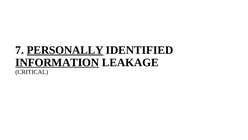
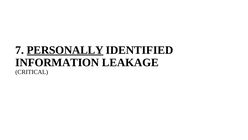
INFORMATION underline: present -> none
